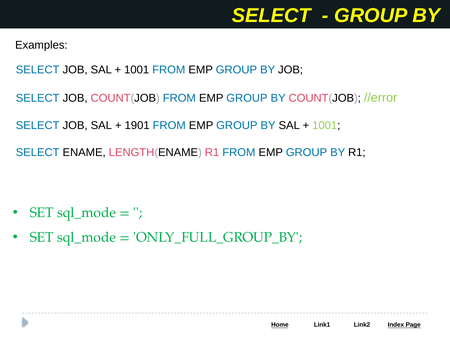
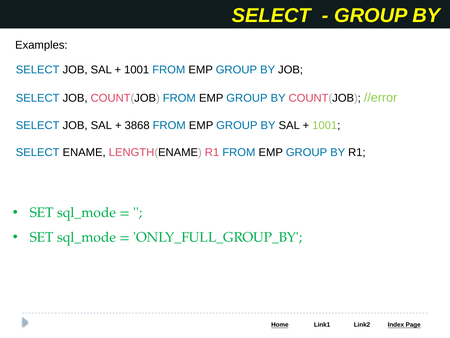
1901: 1901 -> 3868
